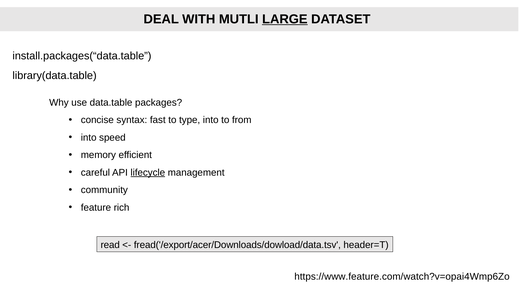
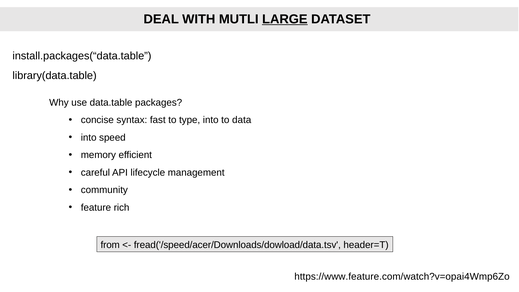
from: from -> data
lifecycle underline: present -> none
read: read -> from
fread('/export/acer/Downloads/dowload/data.tsv: fread('/export/acer/Downloads/dowload/data.tsv -> fread('/speed/acer/Downloads/dowload/data.tsv
